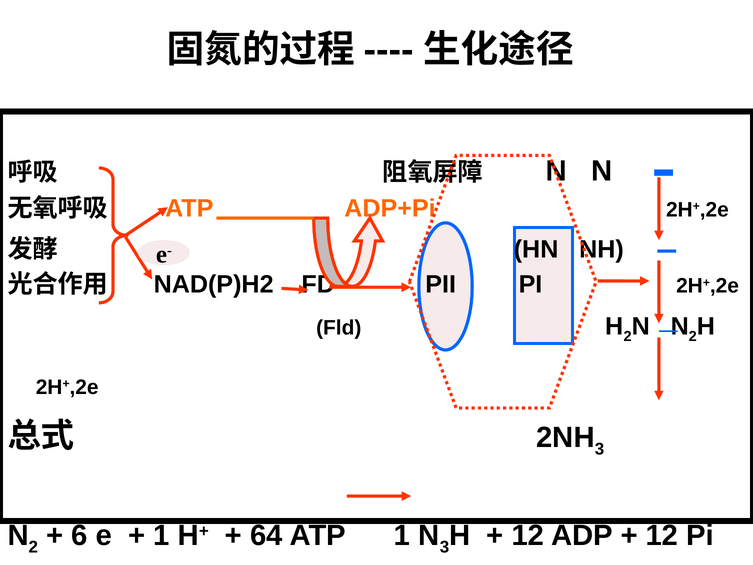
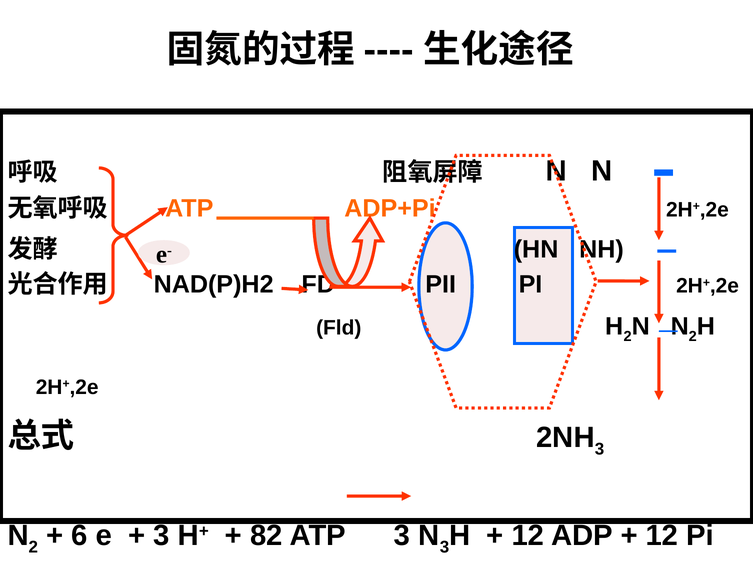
1 at (161, 535): 1 -> 3
64: 64 -> 82
ATP 1: 1 -> 3
